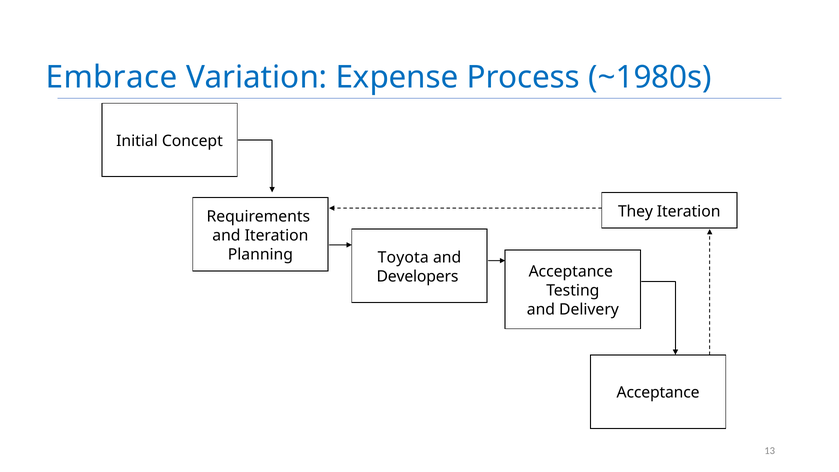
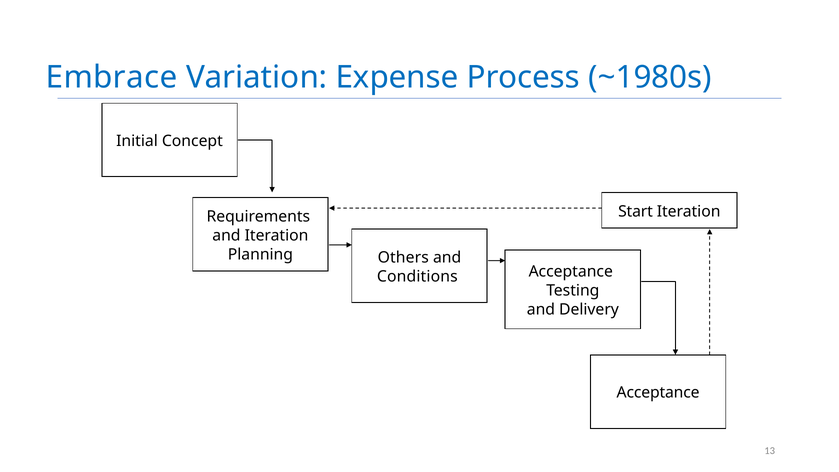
They: They -> Start
Toyota: Toyota -> Others
Developers: Developers -> Conditions
